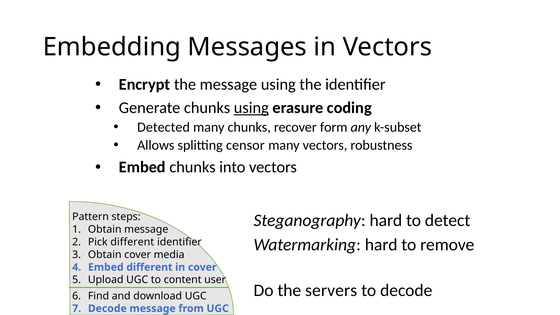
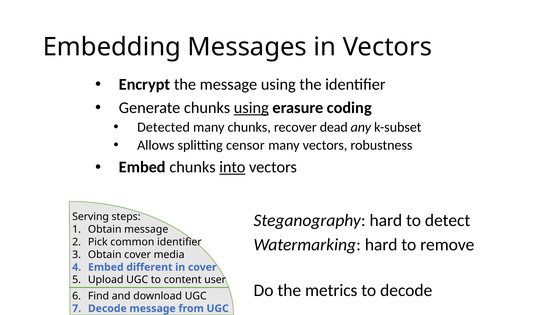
form: form -> dead
into underline: none -> present
Pattern: Pattern -> Serving
Pick different: different -> common
servers: servers -> metrics
